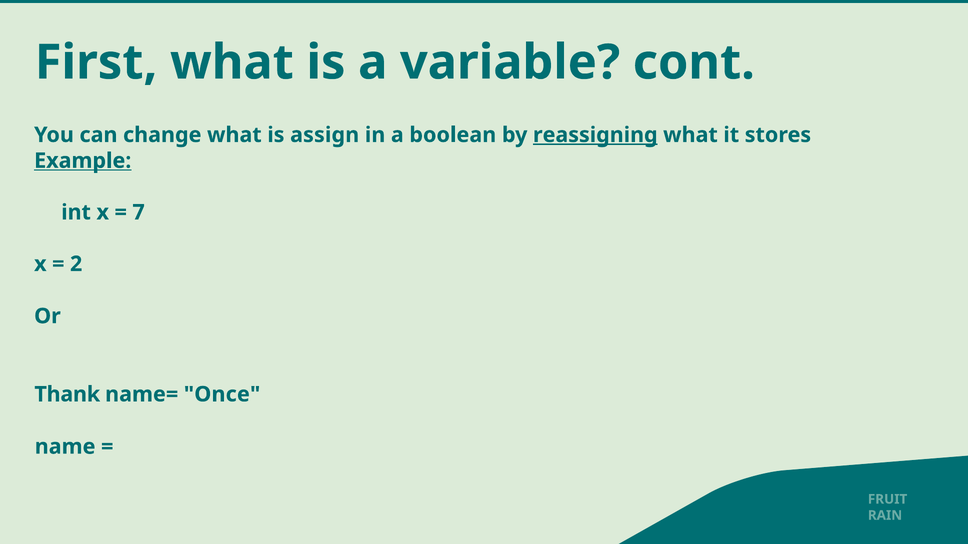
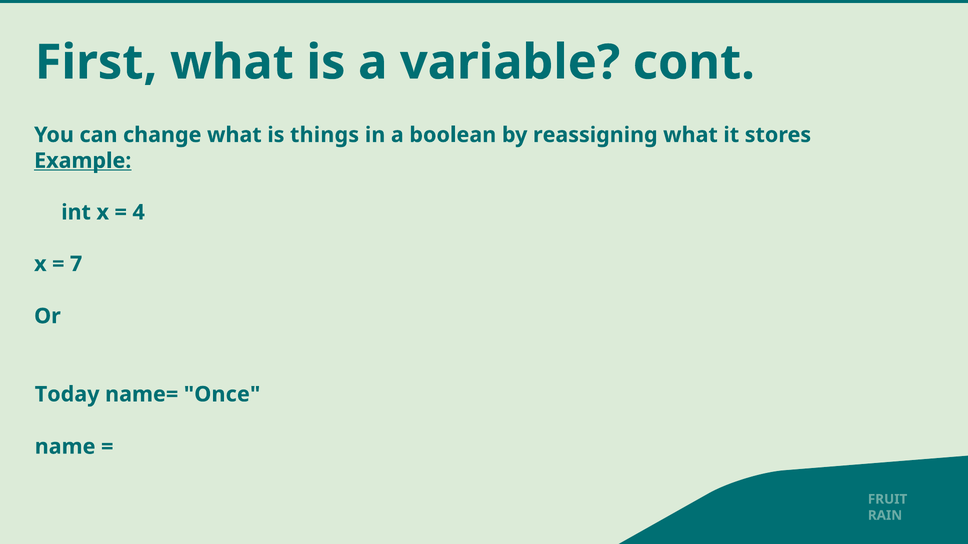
assign: assign -> things
reassigning underline: present -> none
7: 7 -> 4
2: 2 -> 7
Thank: Thank -> Today
